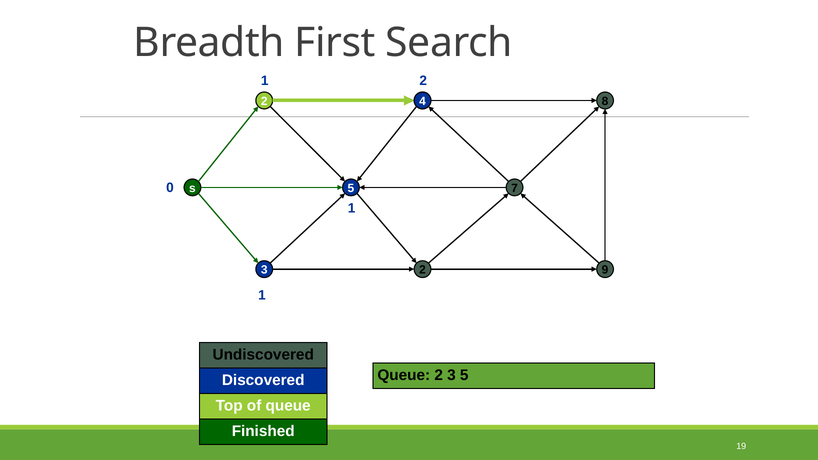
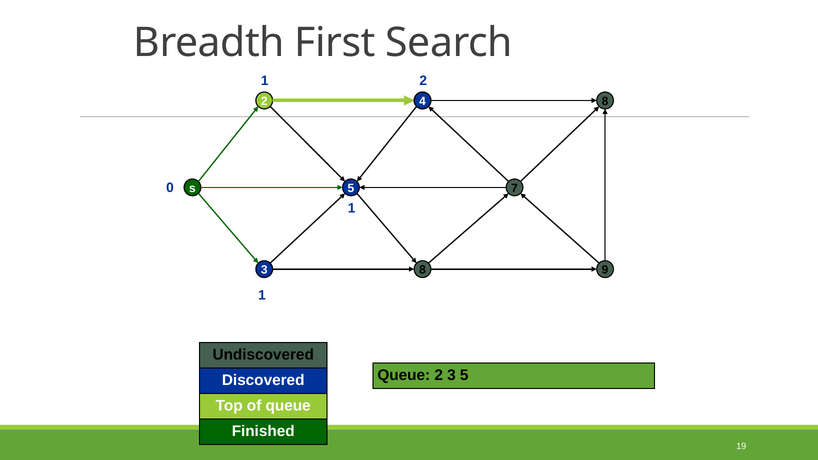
3 2: 2 -> 8
